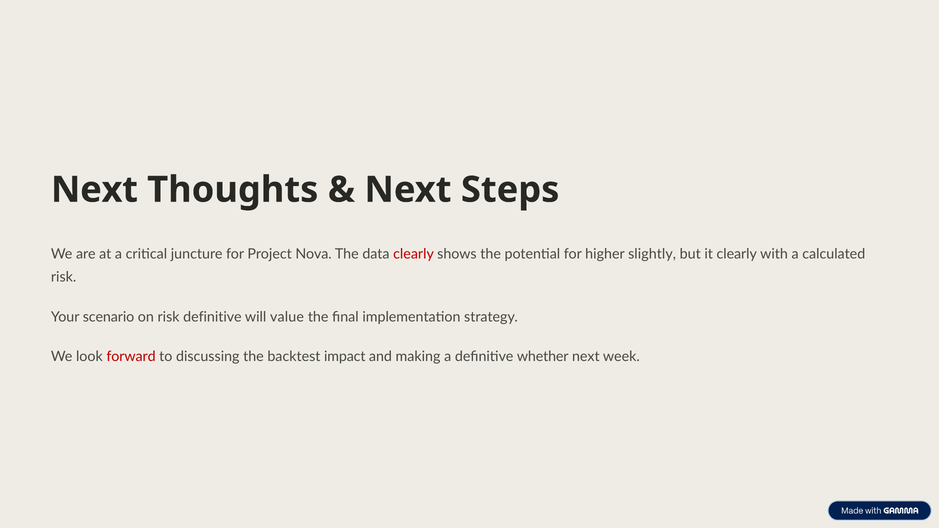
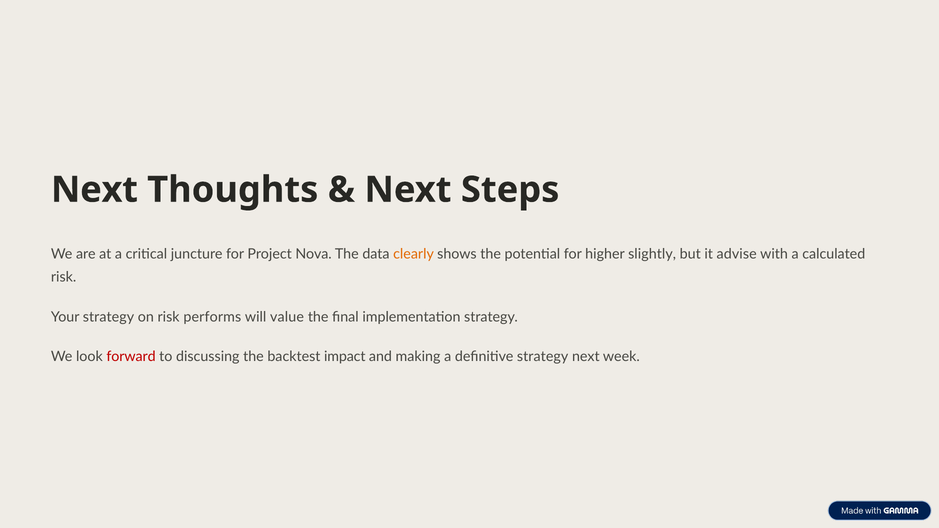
clearly at (414, 254) colour: red -> orange
it clearly: clearly -> advise
Your scenario: scenario -> strategy
risk definitive: definitive -> performs
definitive whether: whether -> strategy
